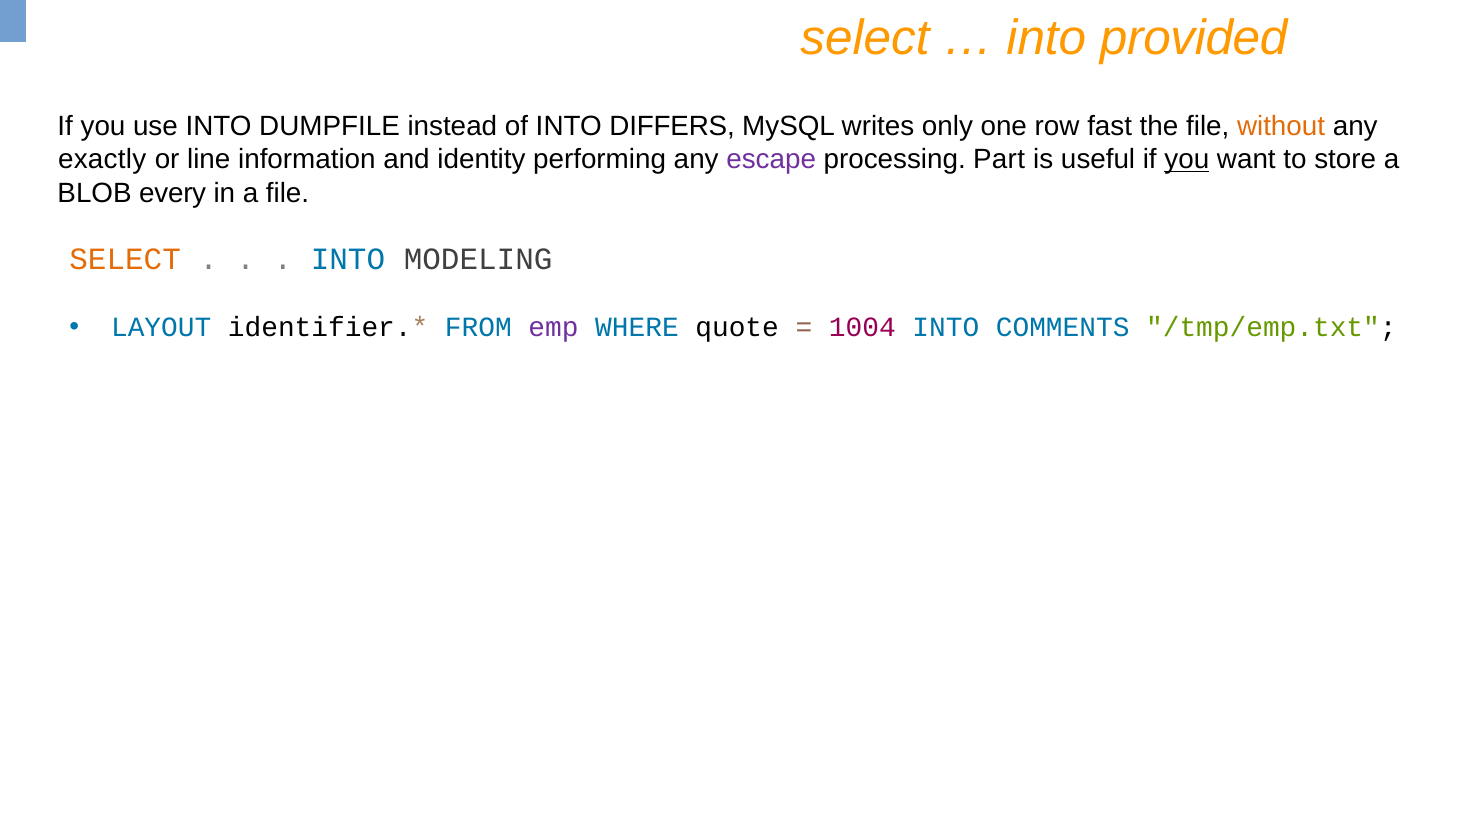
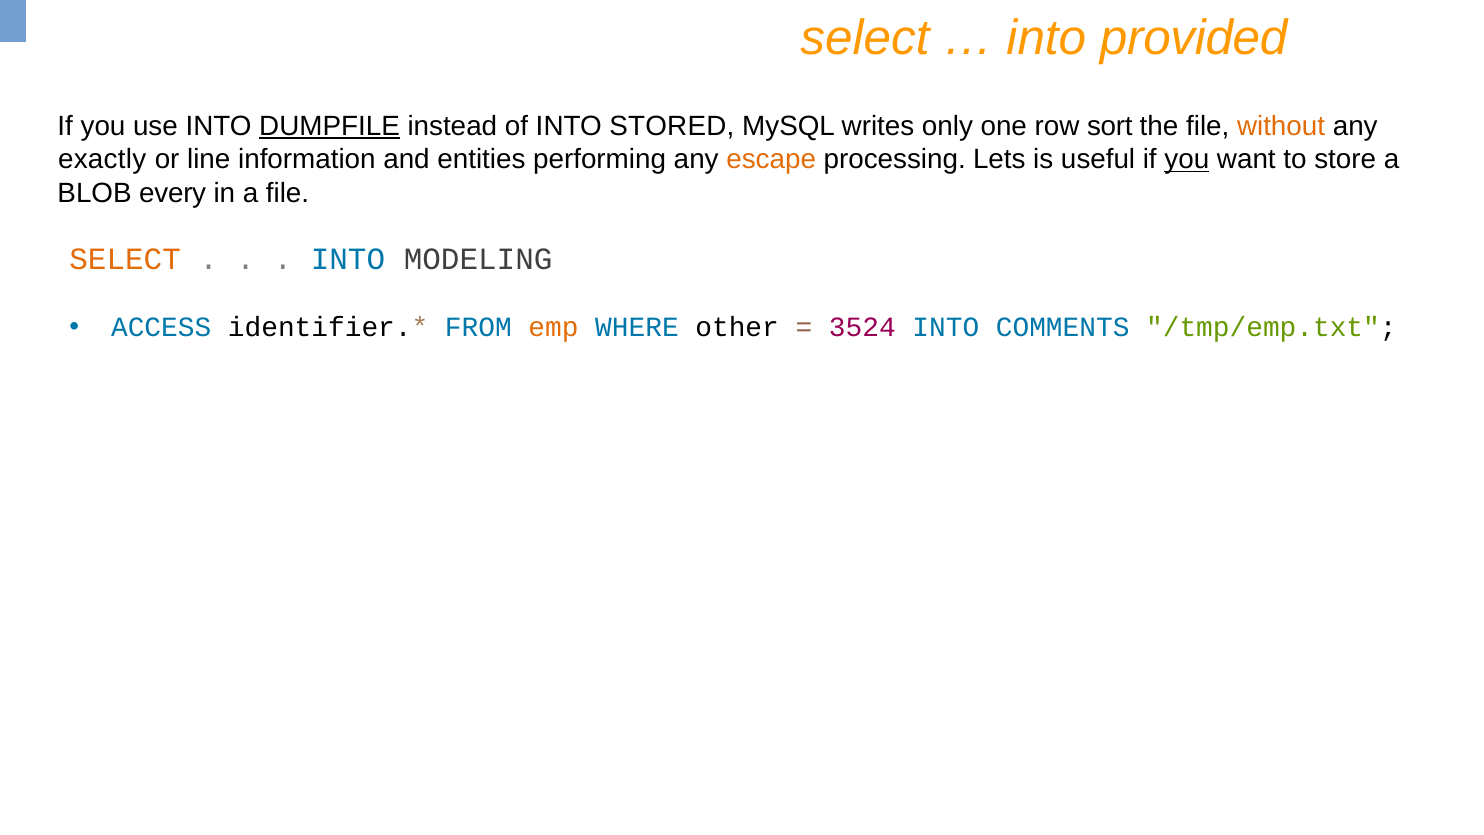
DUMPFILE underline: none -> present
DIFFERS: DIFFERS -> STORED
fast: fast -> sort
identity: identity -> entities
escape colour: purple -> orange
Part: Part -> Lets
LAYOUT: LAYOUT -> ACCESS
emp colour: purple -> orange
quote: quote -> other
1004: 1004 -> 3524
